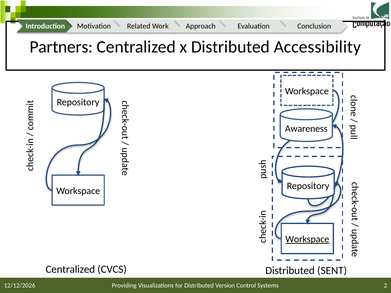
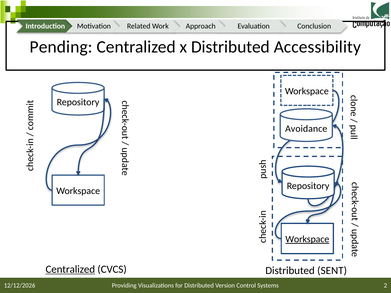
Partners: Partners -> Pending
Awareness: Awareness -> Avoidance
Centralized at (70, 270) underline: none -> present
